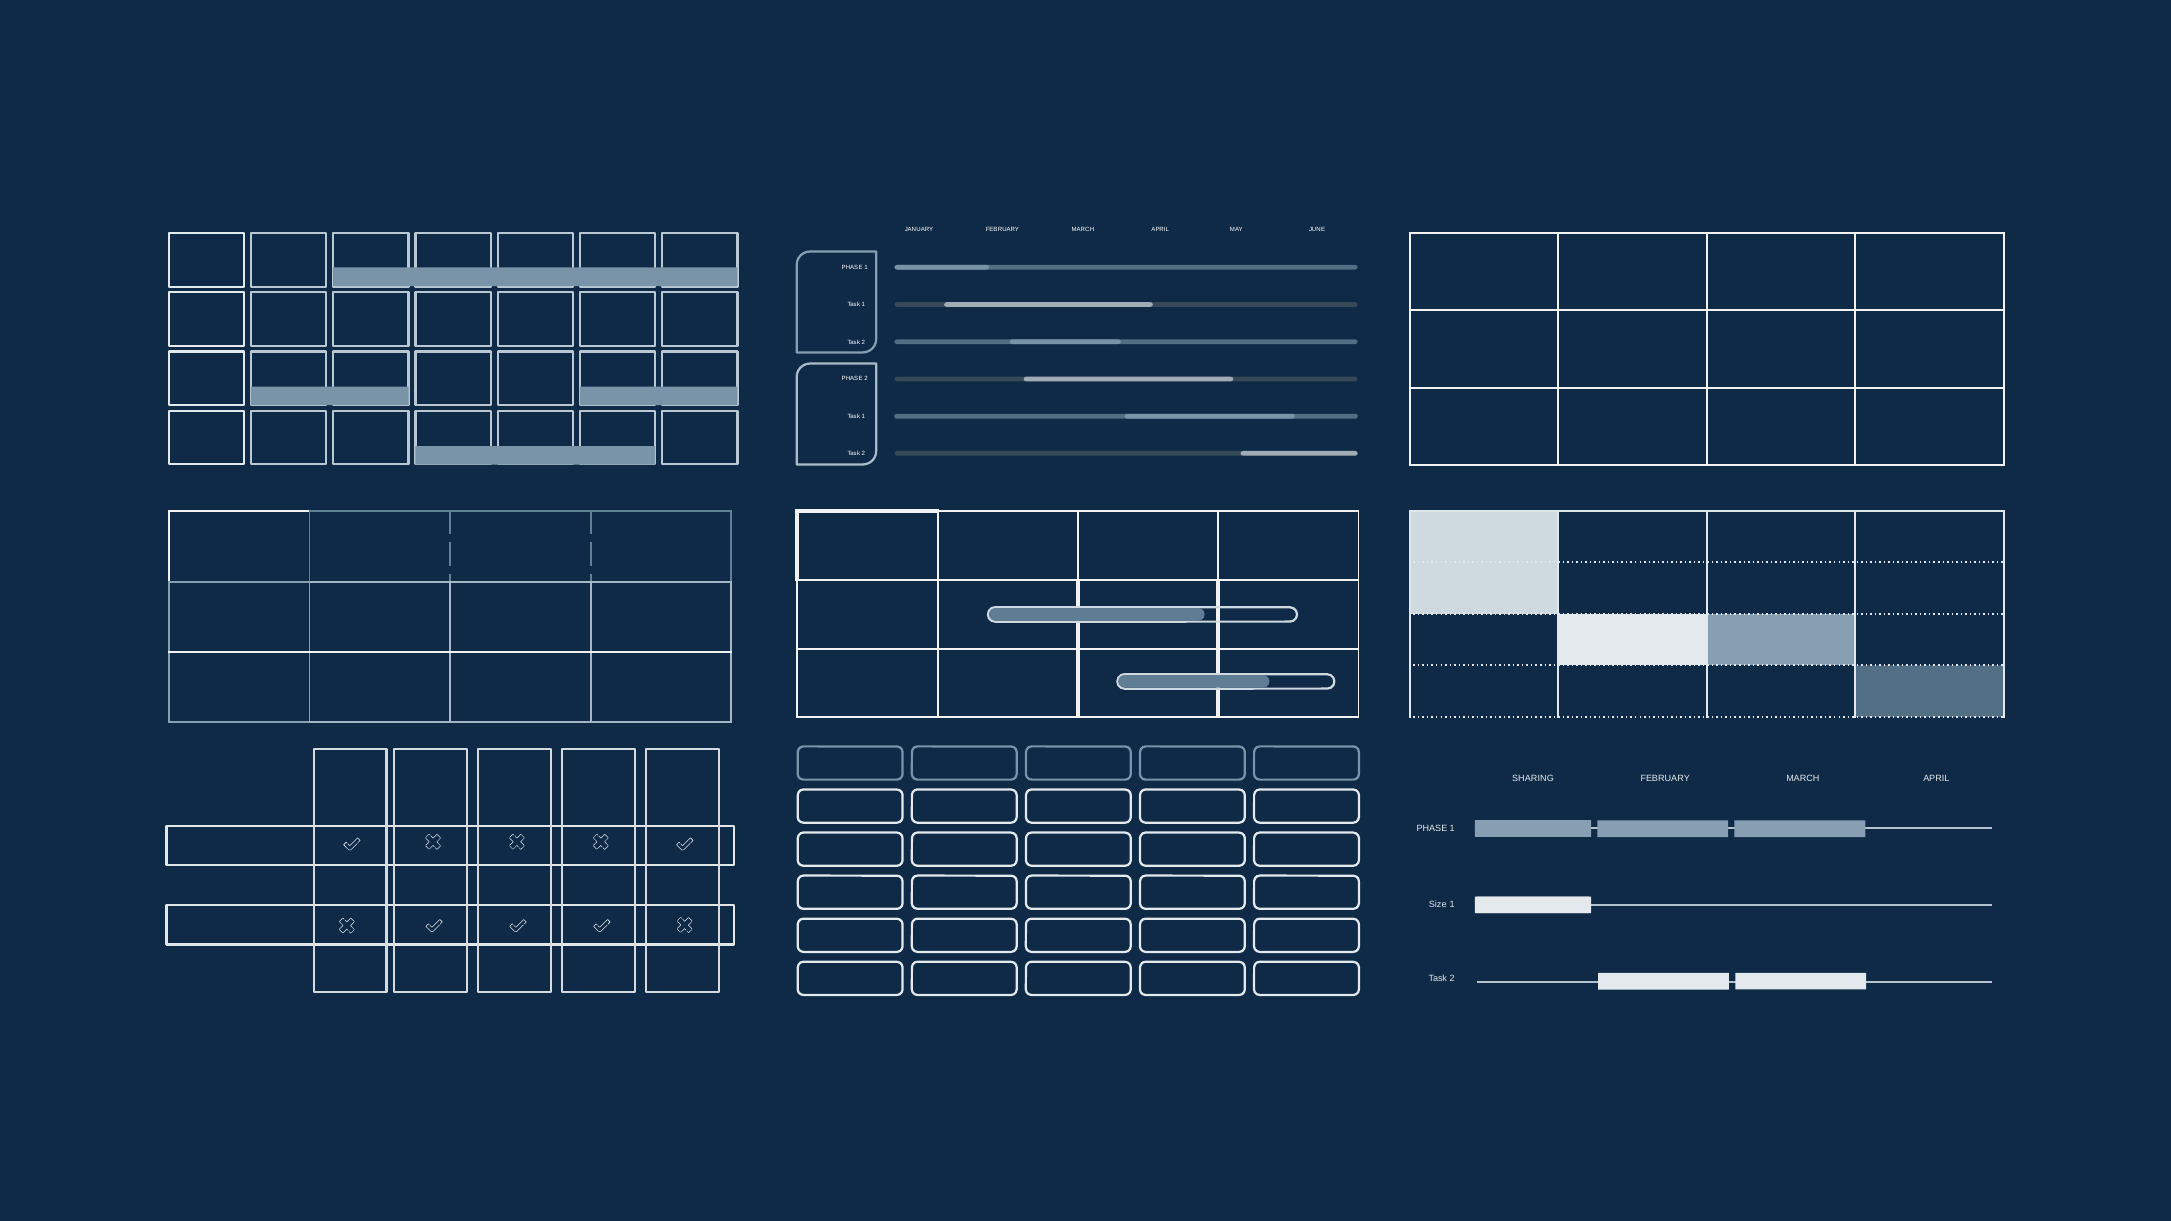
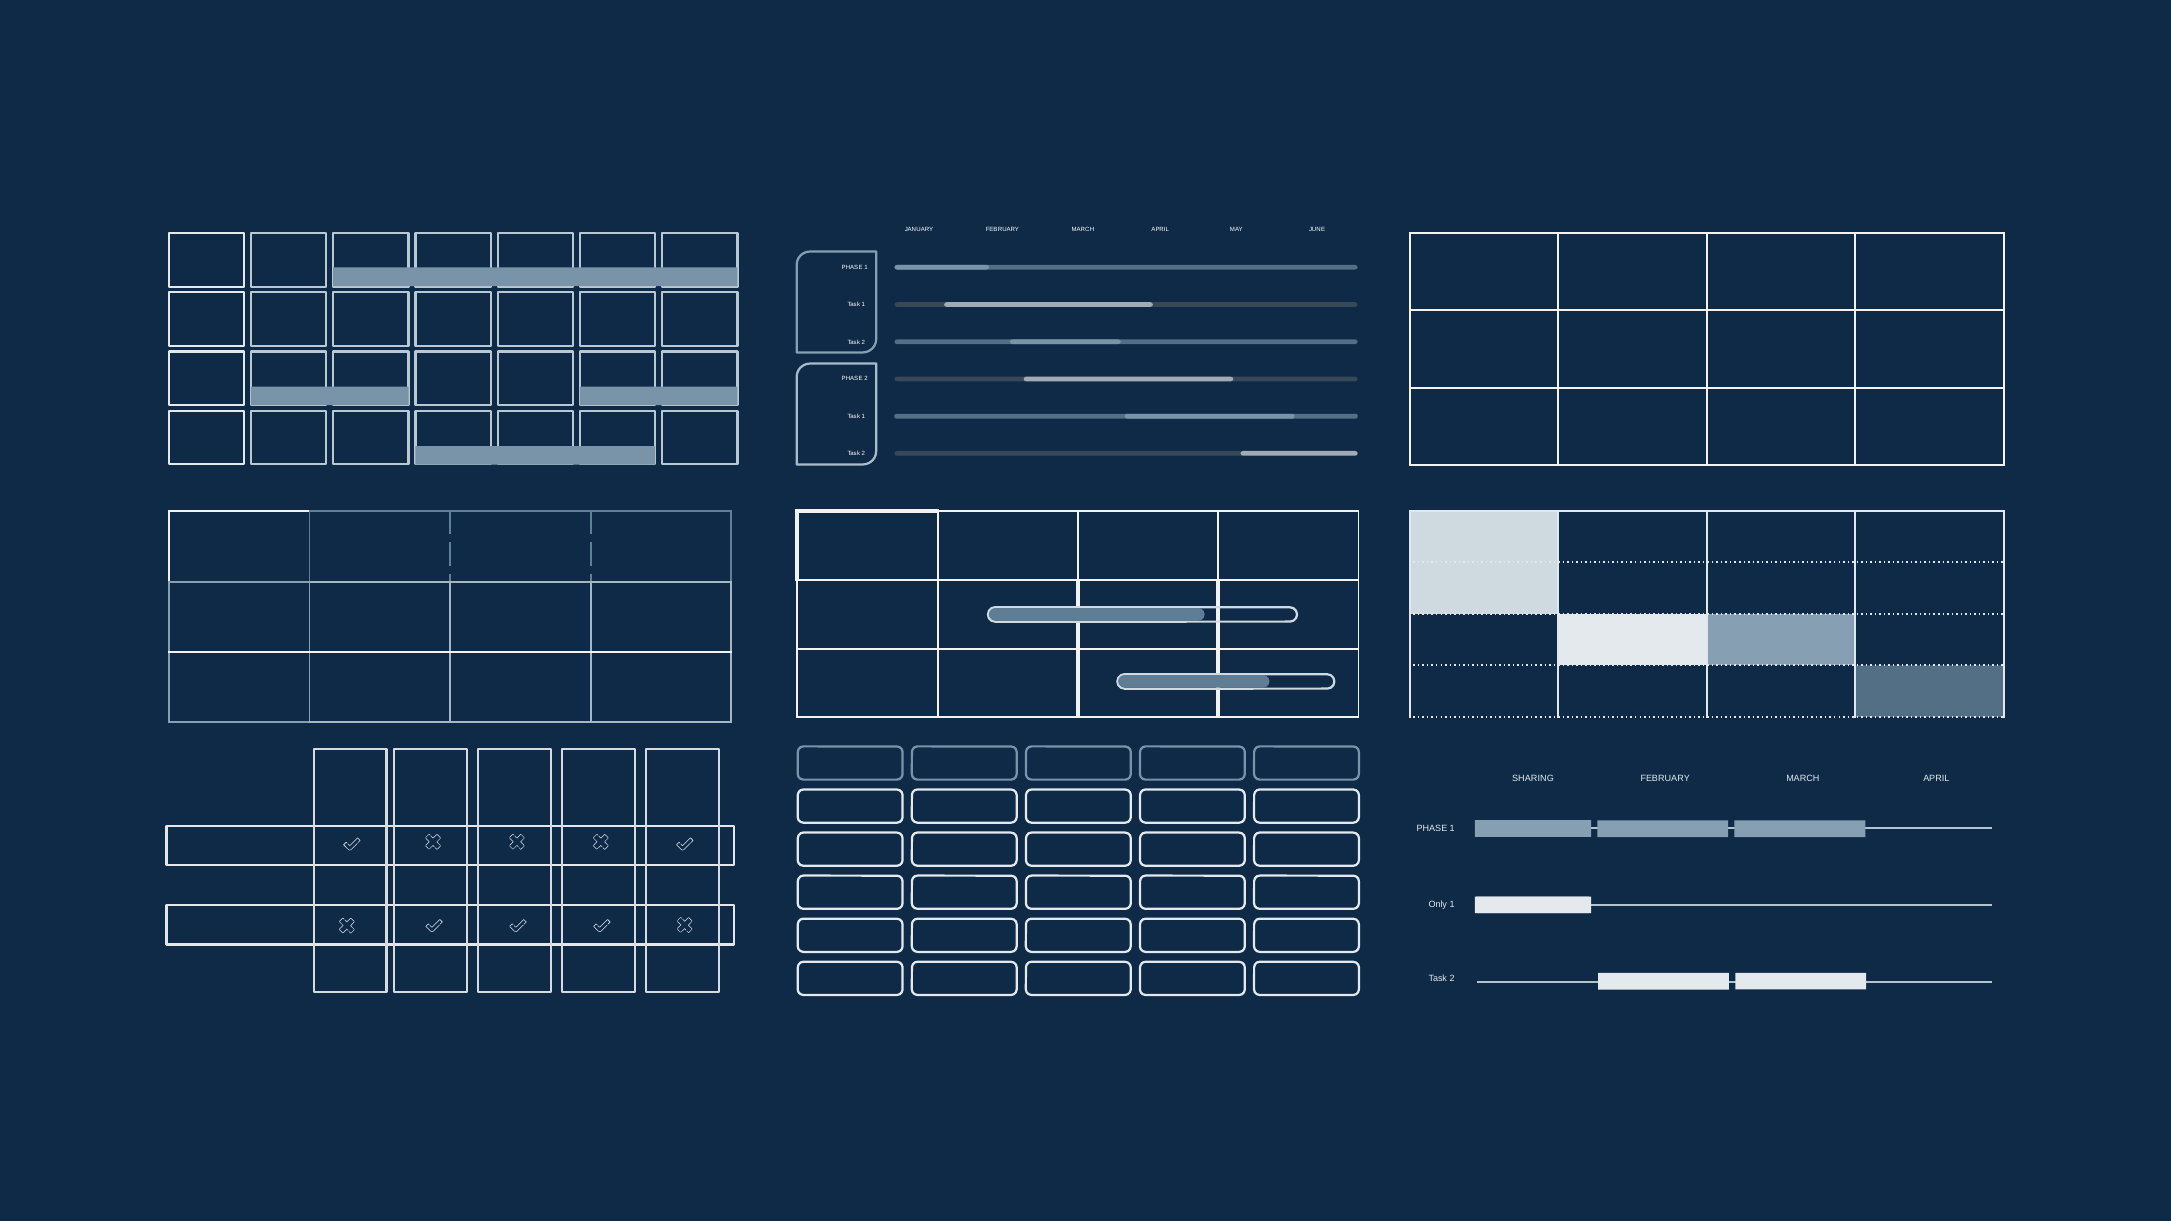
Size: Size -> Only
